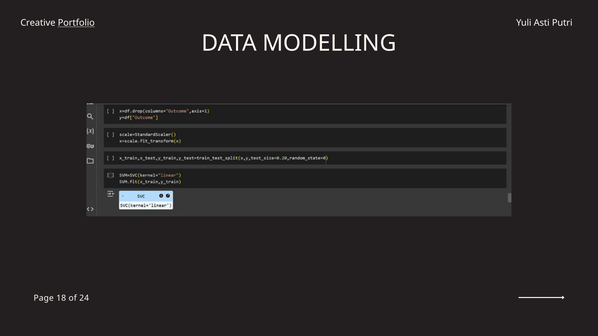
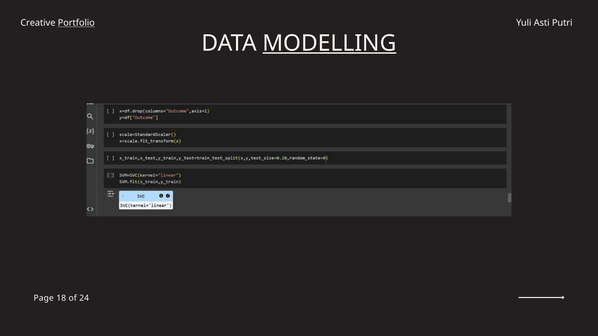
MODELLING underline: none -> present
